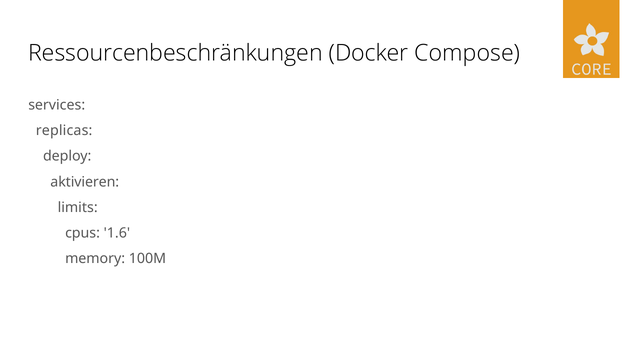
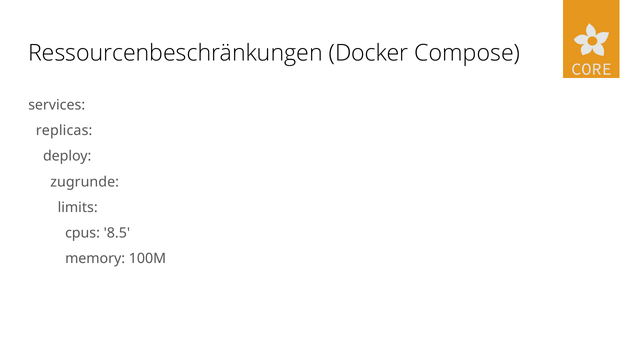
aktivieren: aktivieren -> zugrunde
1.6: 1.6 -> 8.5
